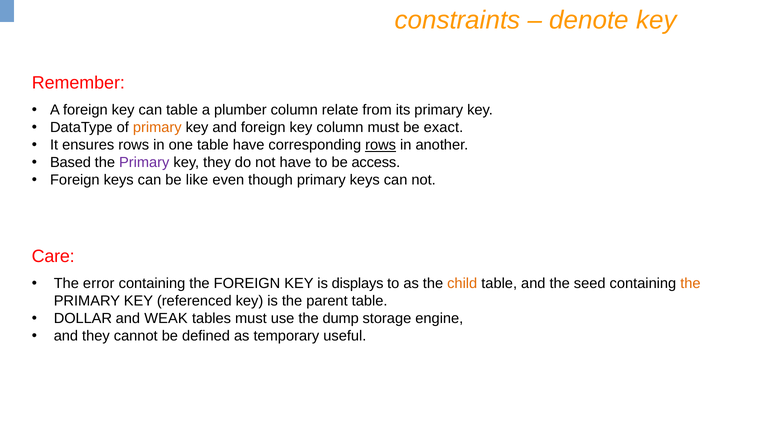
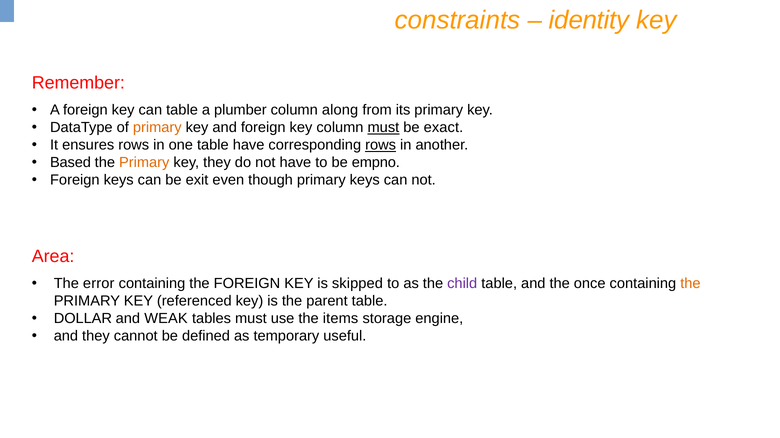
denote: denote -> identity
relate: relate -> along
must at (383, 128) underline: none -> present
Primary at (144, 163) colour: purple -> orange
access: access -> empno
like: like -> exit
Care: Care -> Area
displays: displays -> skipped
child colour: orange -> purple
seed: seed -> once
dump: dump -> items
